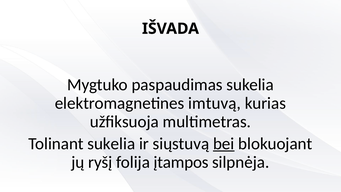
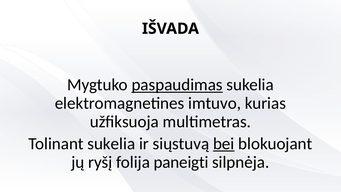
paspaudimas underline: none -> present
imtuvą: imtuvą -> imtuvo
įtampos: įtampos -> paneigti
